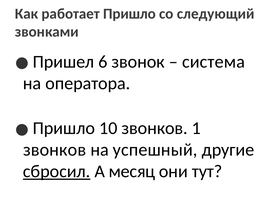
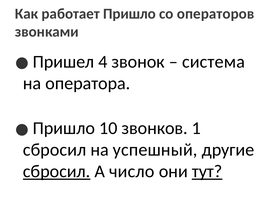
следующий: следующий -> операторов
6: 6 -> 4
звонков at (55, 150): звонков -> сбросил
месяц: месяц -> число
тут underline: none -> present
